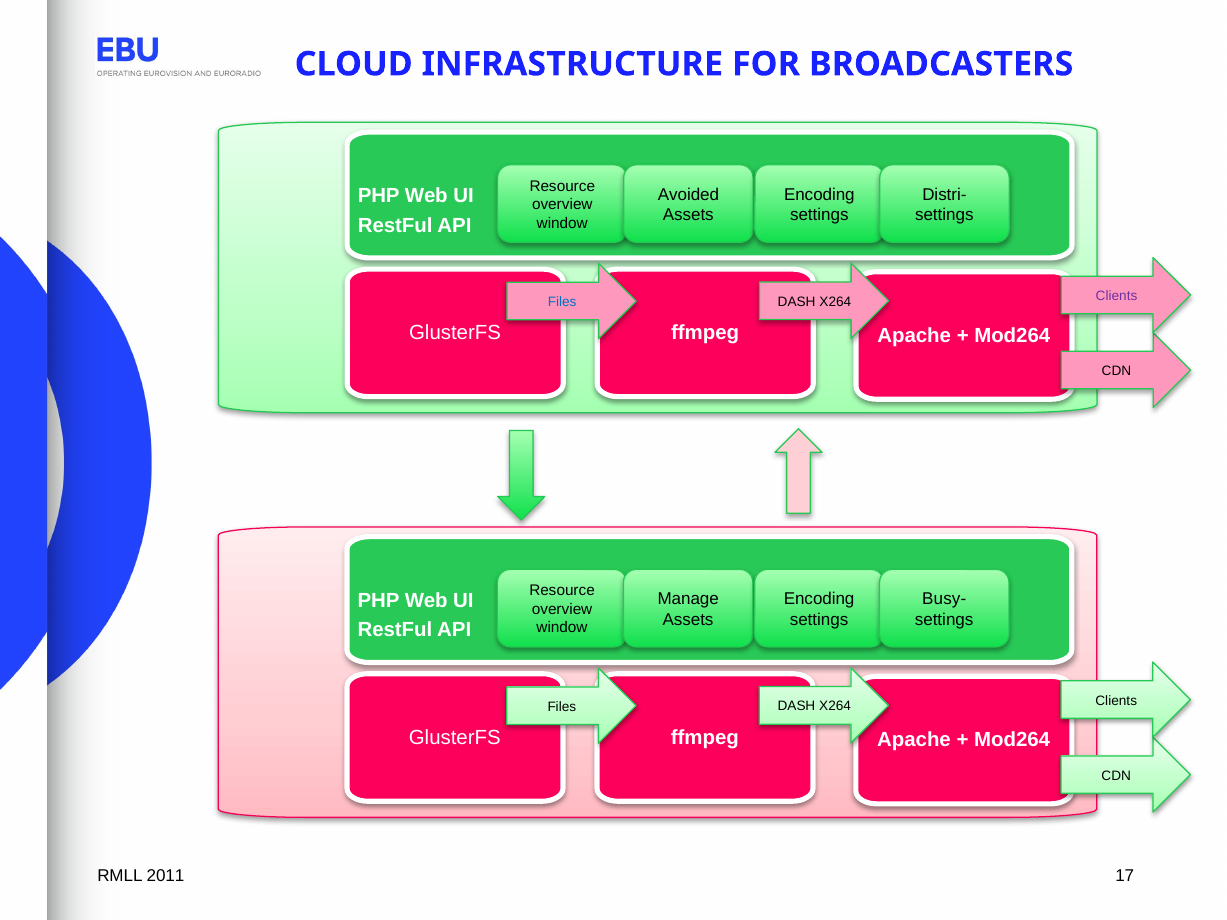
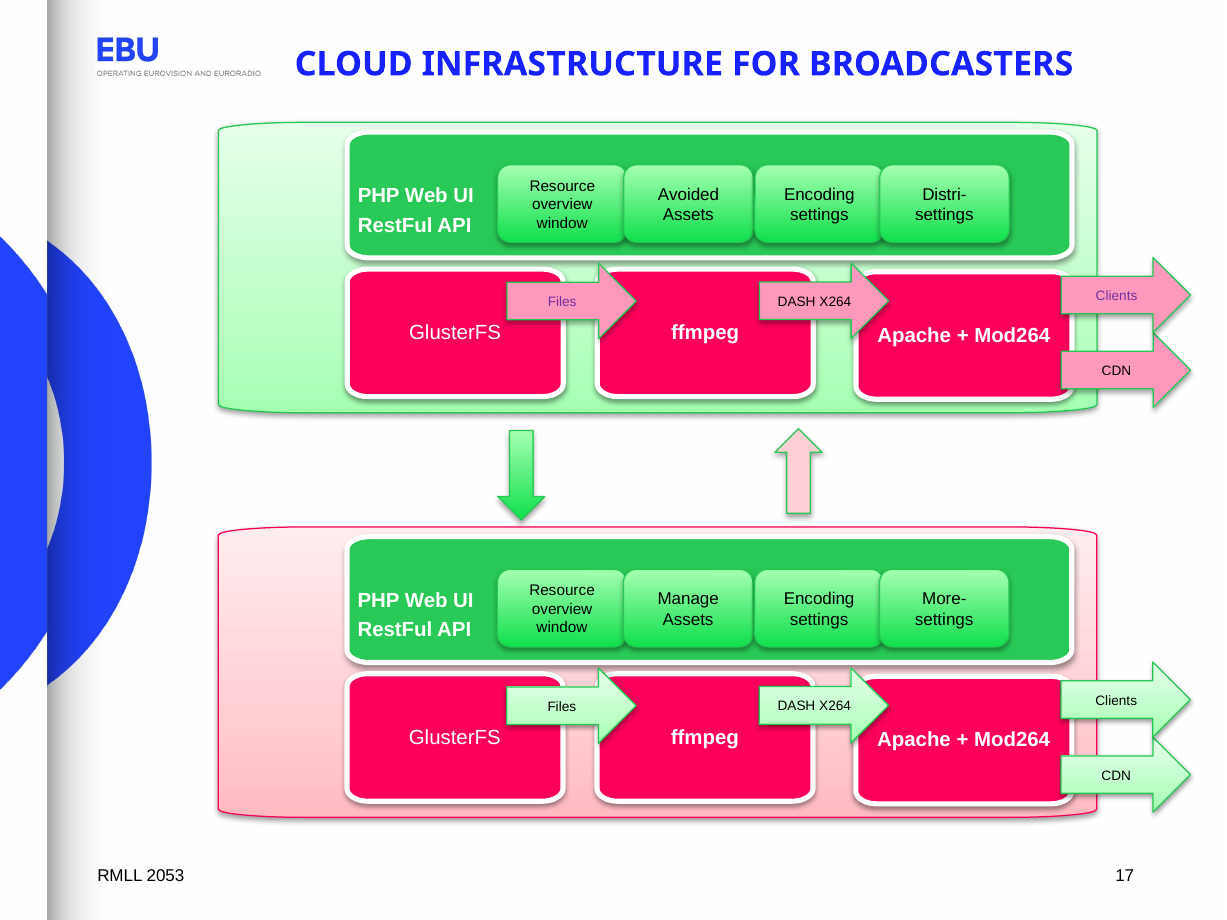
Files at (562, 302) colour: blue -> purple
Busy-: Busy- -> More-
2011: 2011 -> 2053
